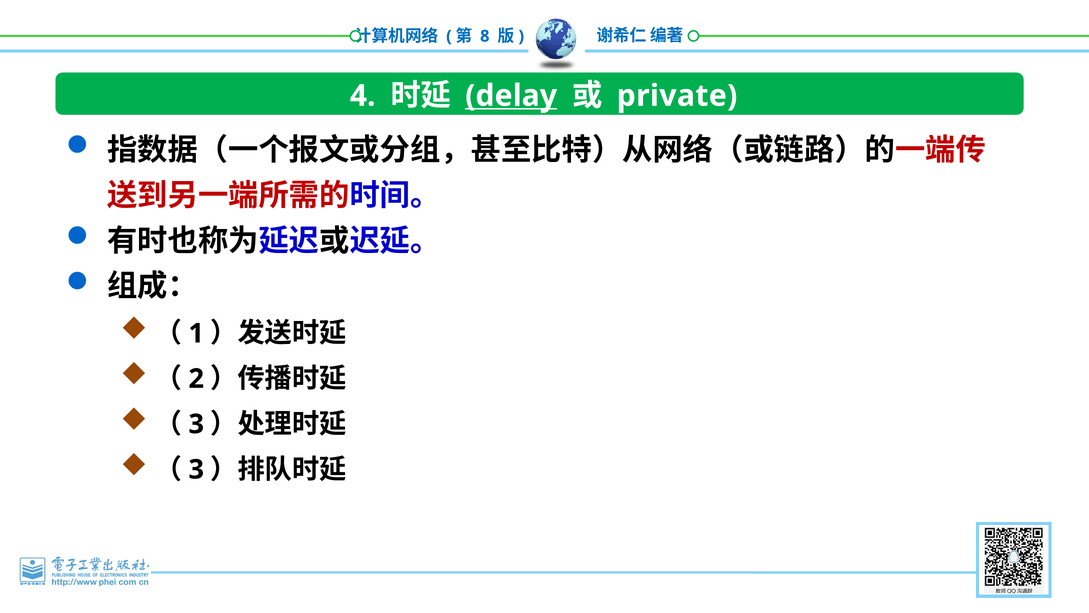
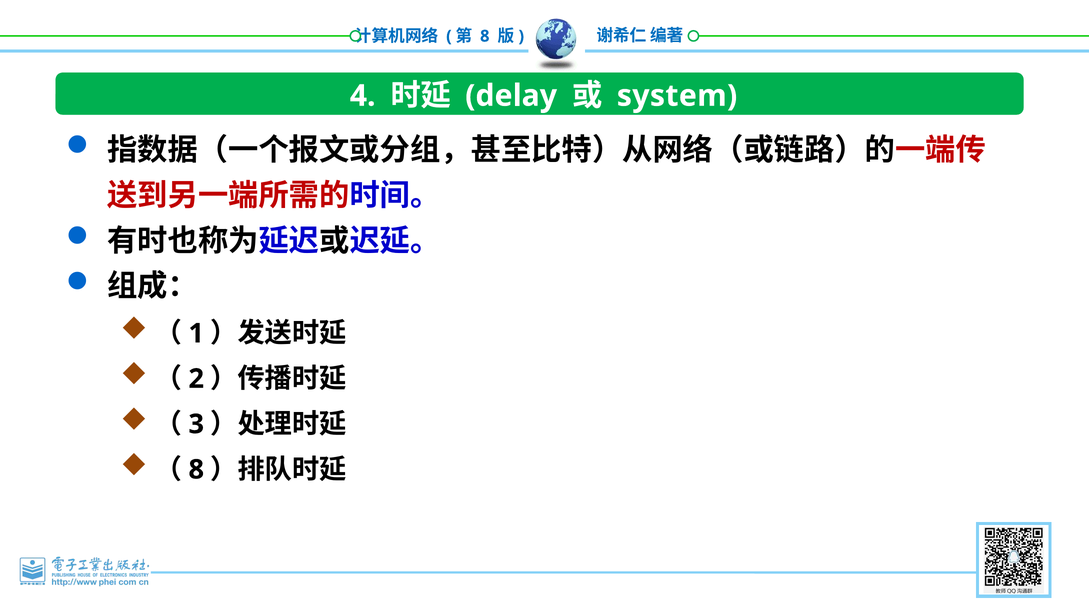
delay underline: present -> none
private: private -> system
3 at (196, 469): 3 -> 8
